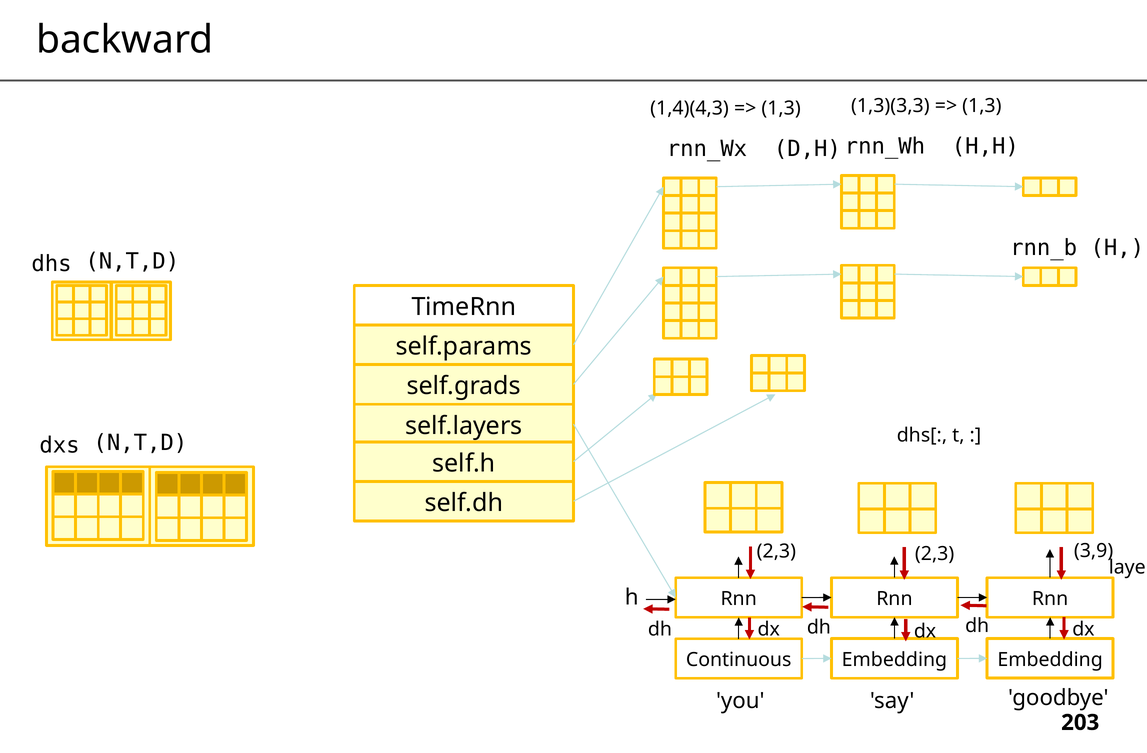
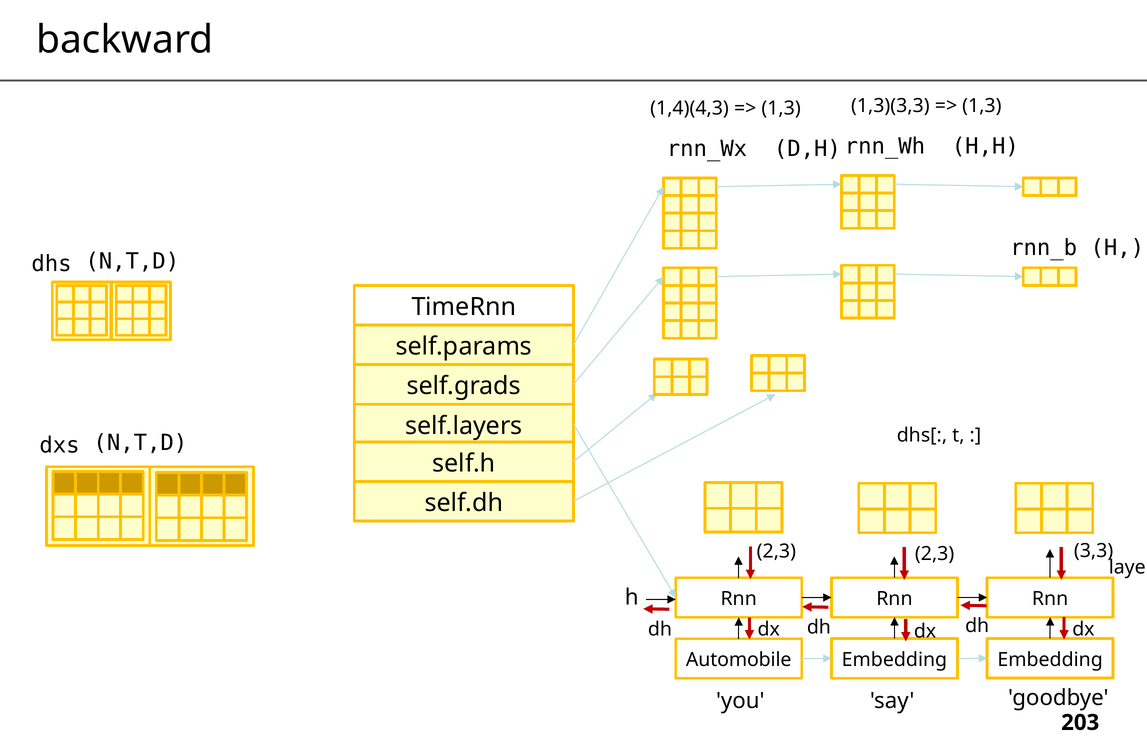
3,9: 3,9 -> 3,3
Continuous: Continuous -> Automobile
